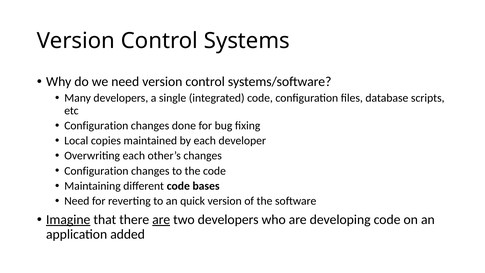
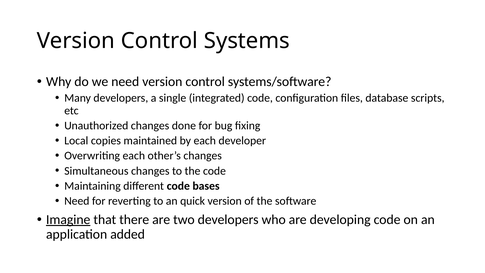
Configuration at (96, 126): Configuration -> Unauthorized
Configuration at (96, 171): Configuration -> Simultaneous
are at (161, 220) underline: present -> none
